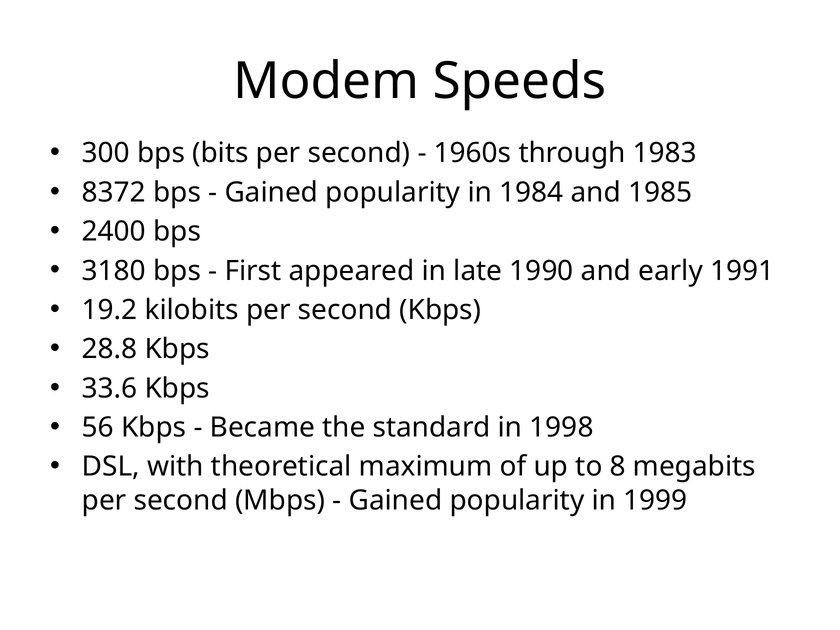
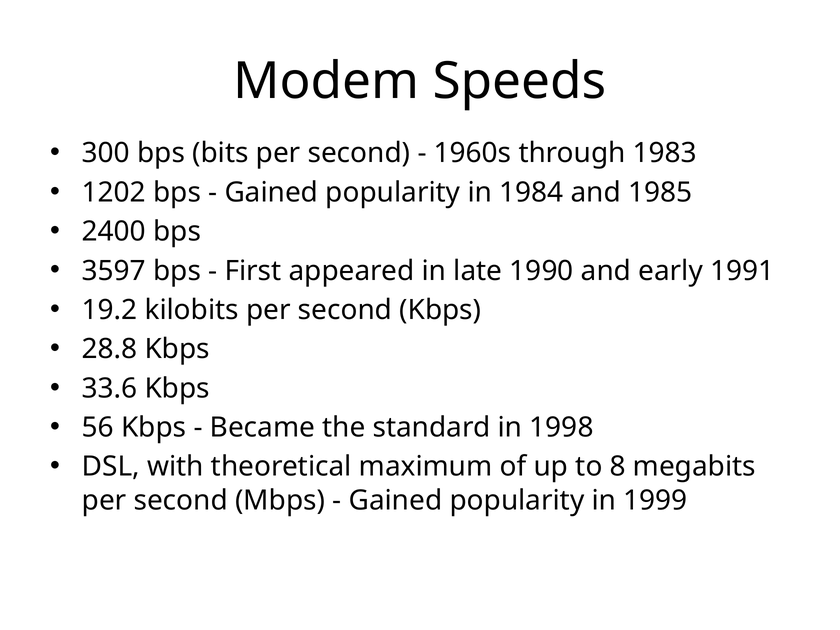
8372: 8372 -> 1202
3180: 3180 -> 3597
